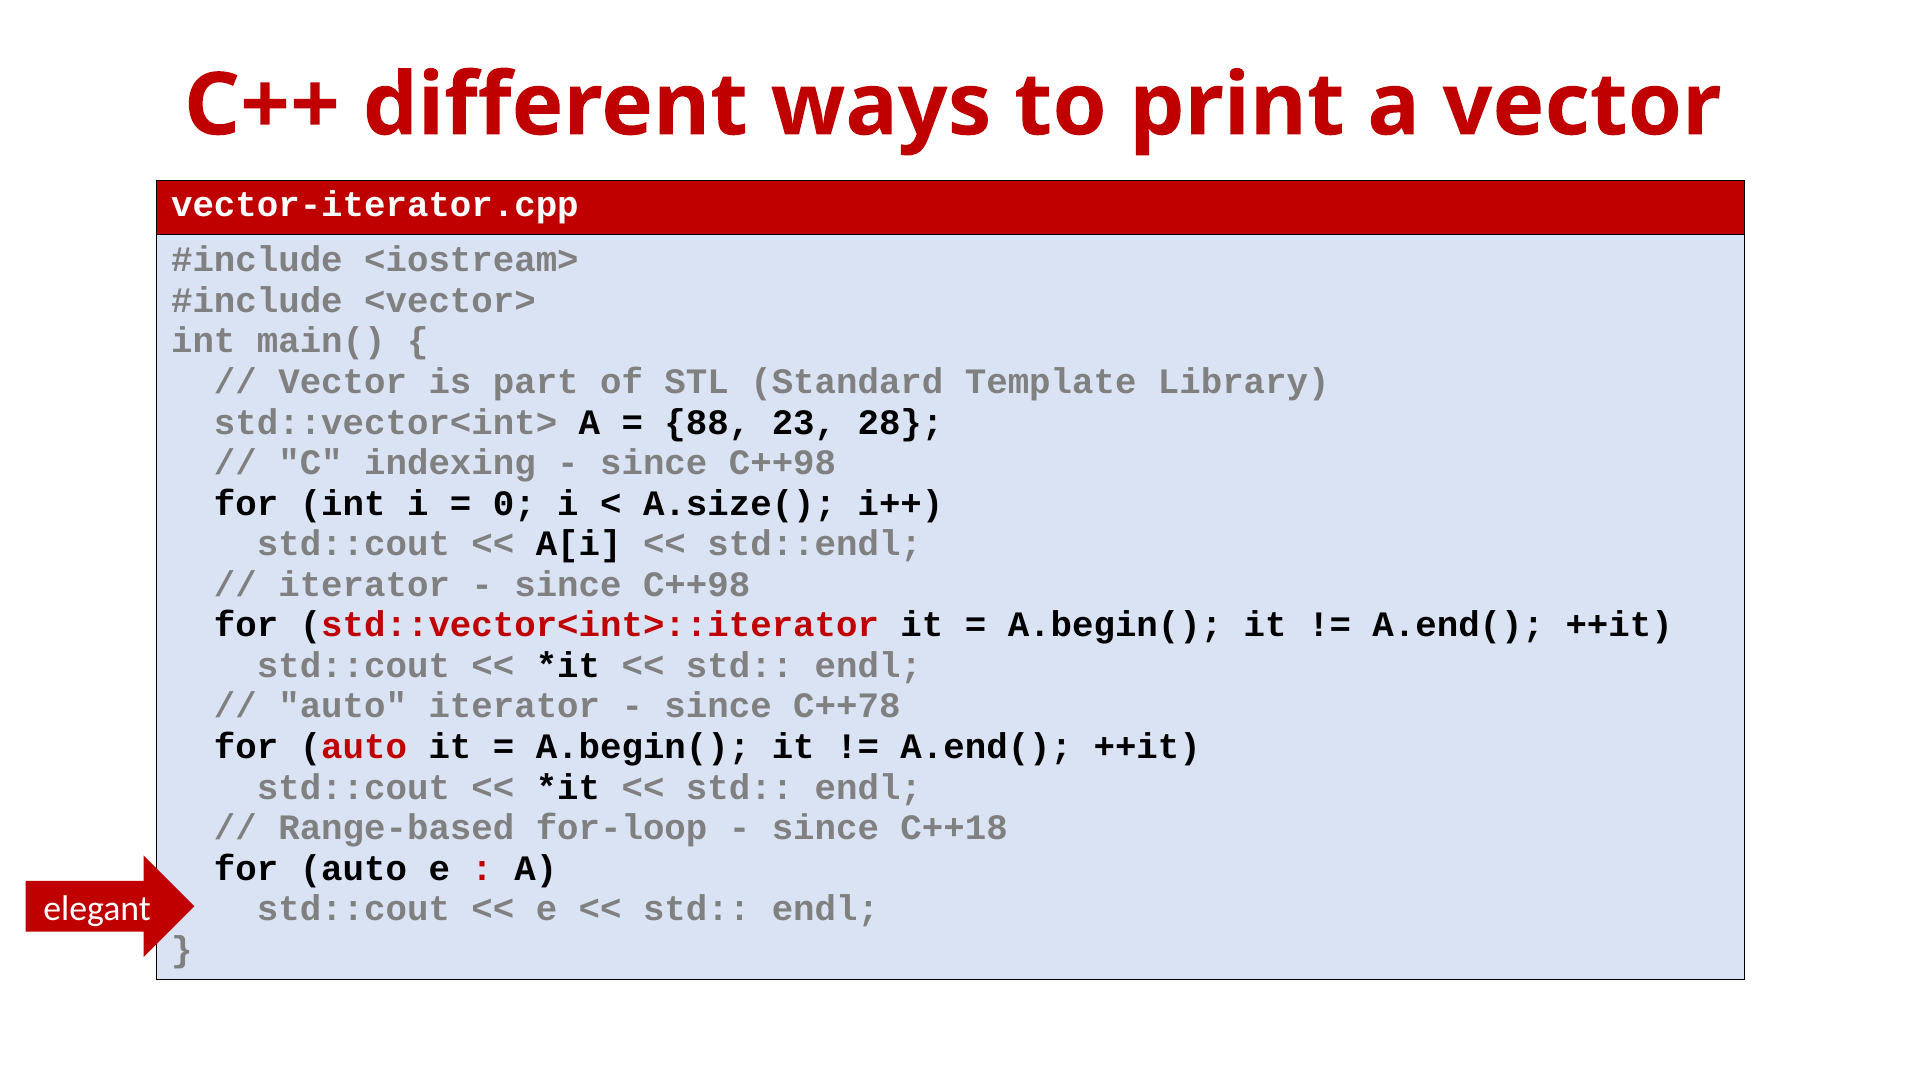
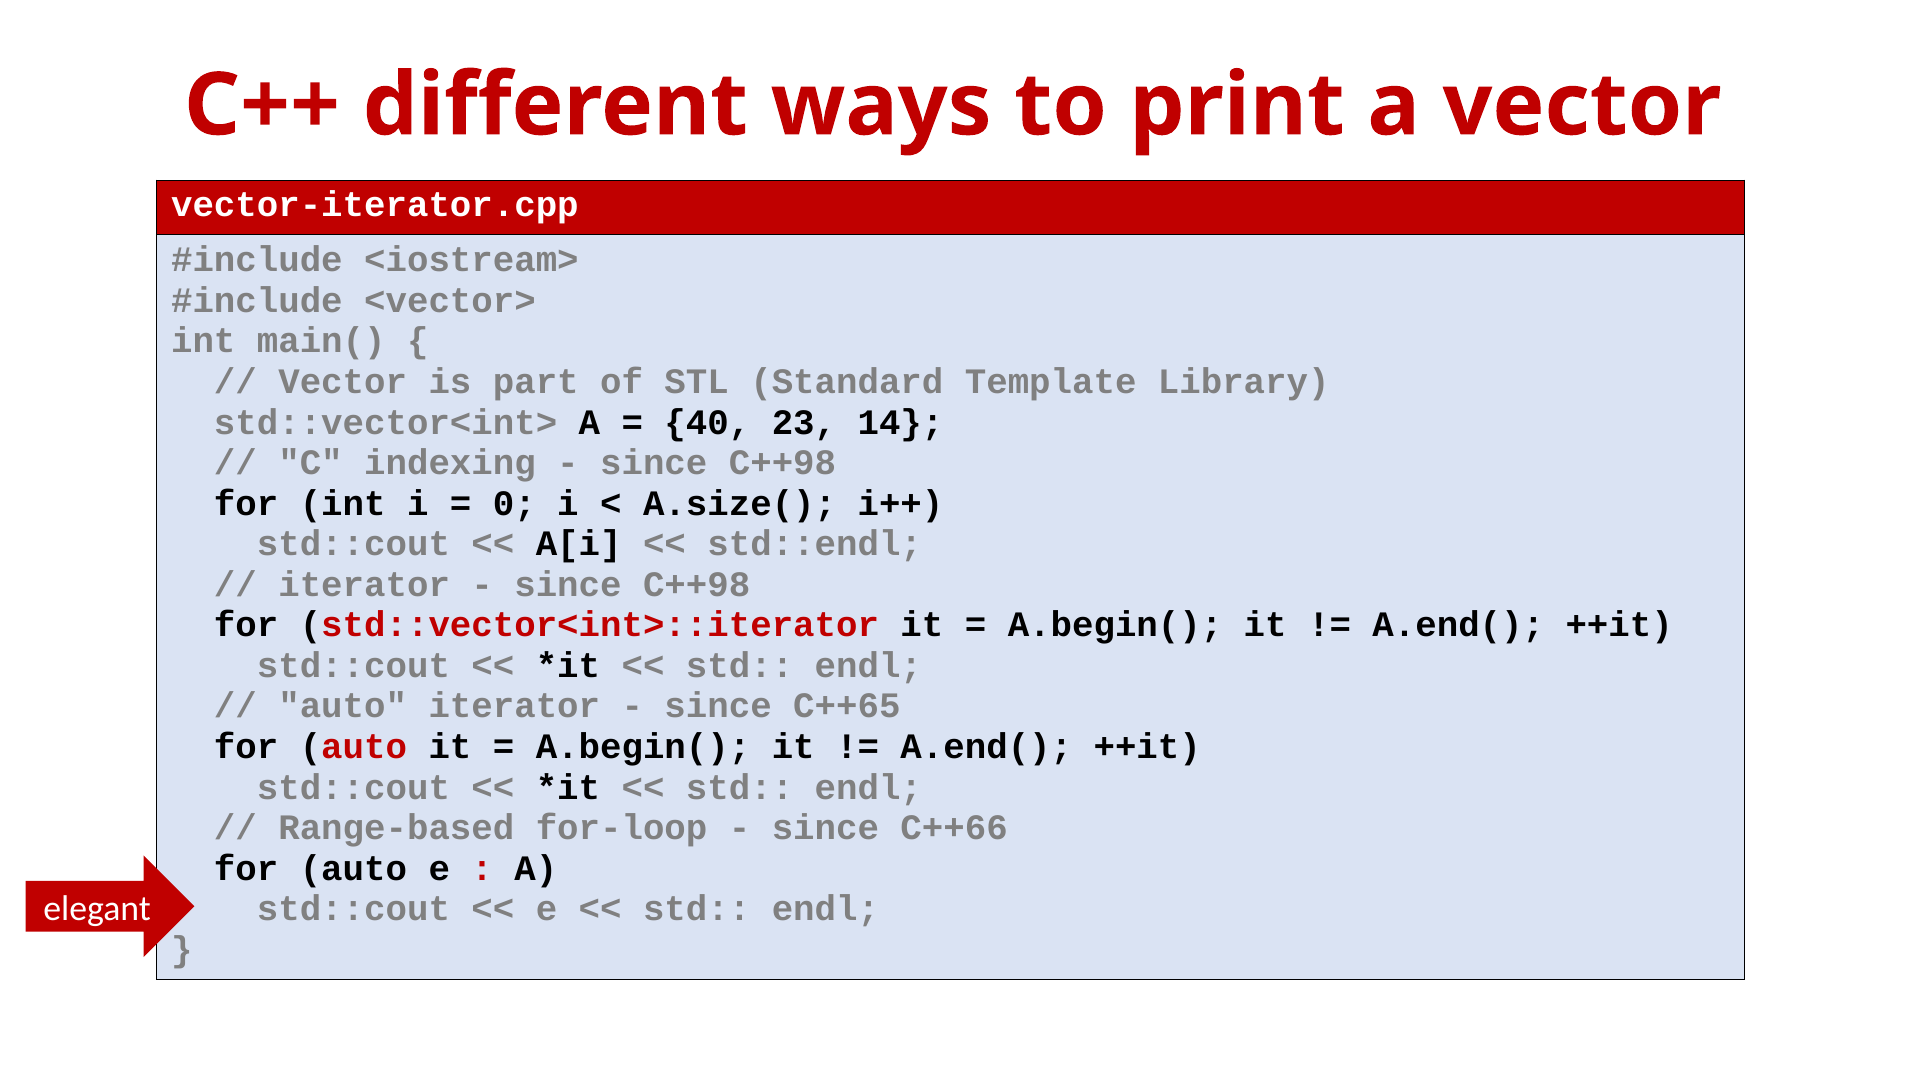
88: 88 -> 40
28: 28 -> 14
C++78: C++78 -> C++65
C++18: C++18 -> C++66
